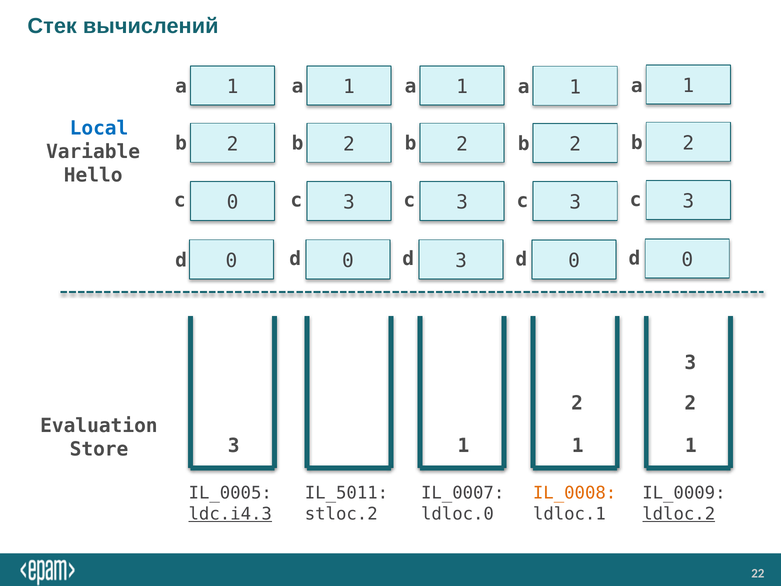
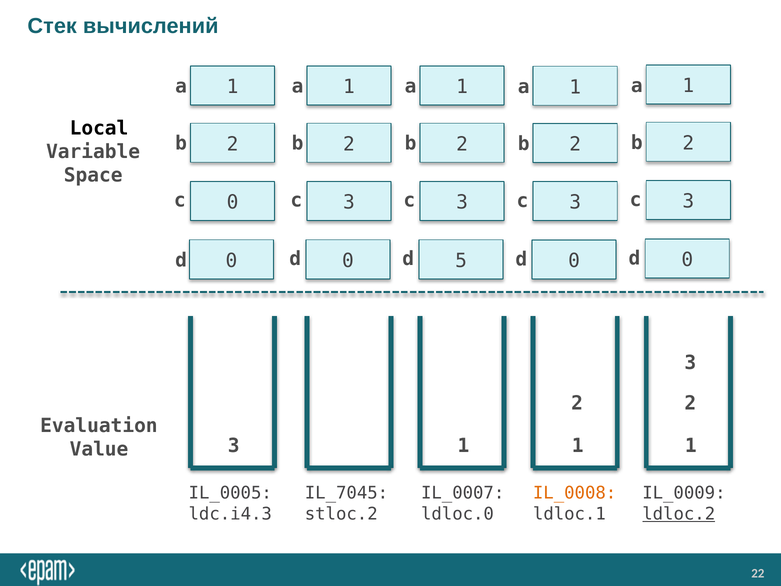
Local colour: blue -> black
Hello: Hello -> Space
3 at (461, 261): 3 -> 5
Store: Store -> Value
IL_5011: IL_5011 -> IL_7045
ldc.i4.3 underline: present -> none
